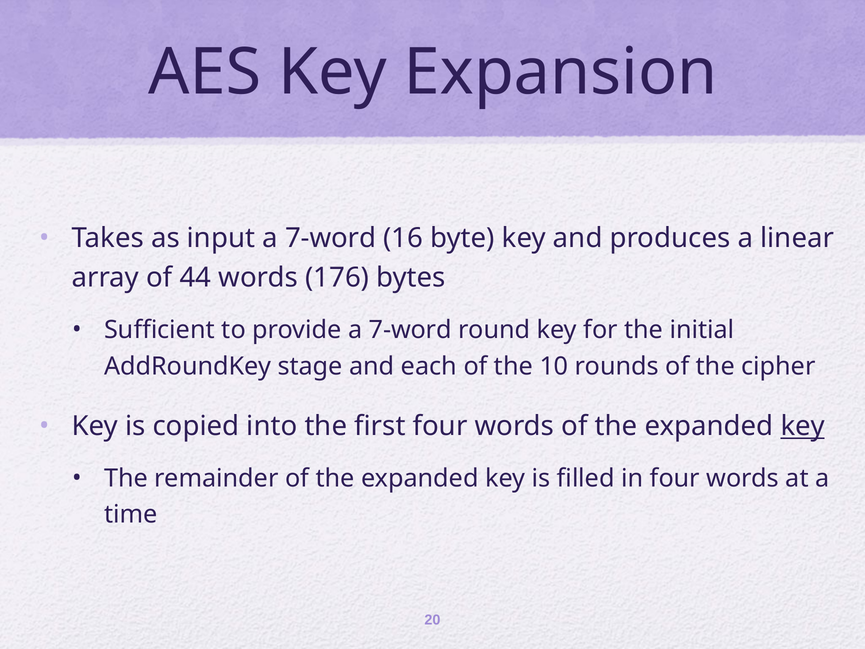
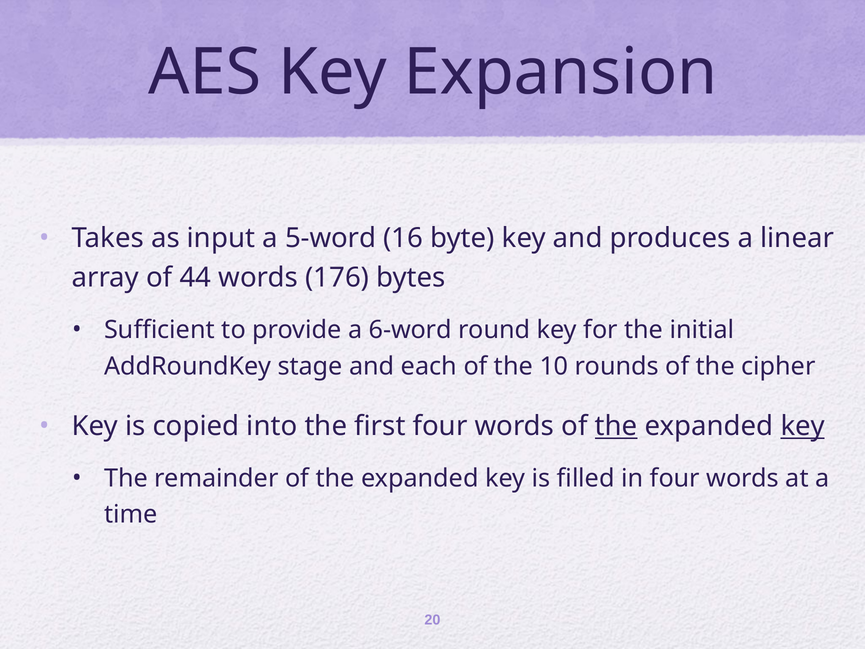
input a 7-word: 7-word -> 5-word
provide a 7-word: 7-word -> 6-word
the at (616, 426) underline: none -> present
